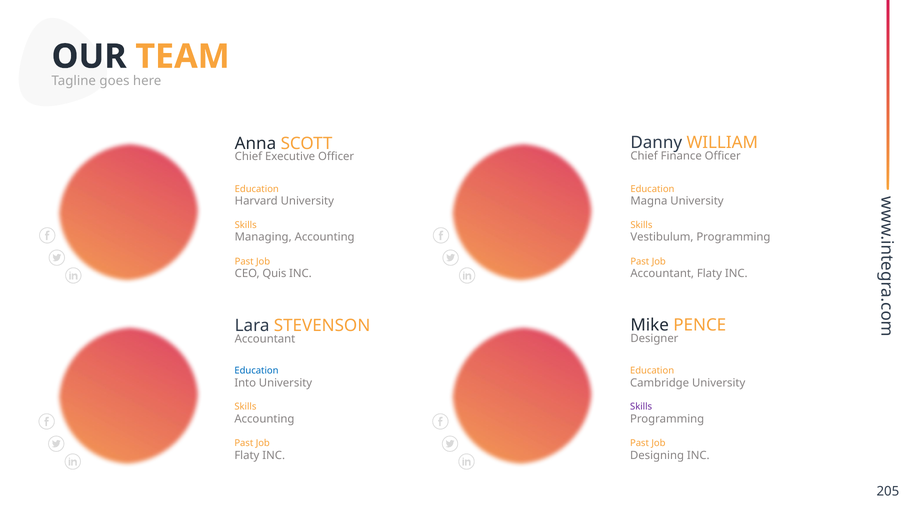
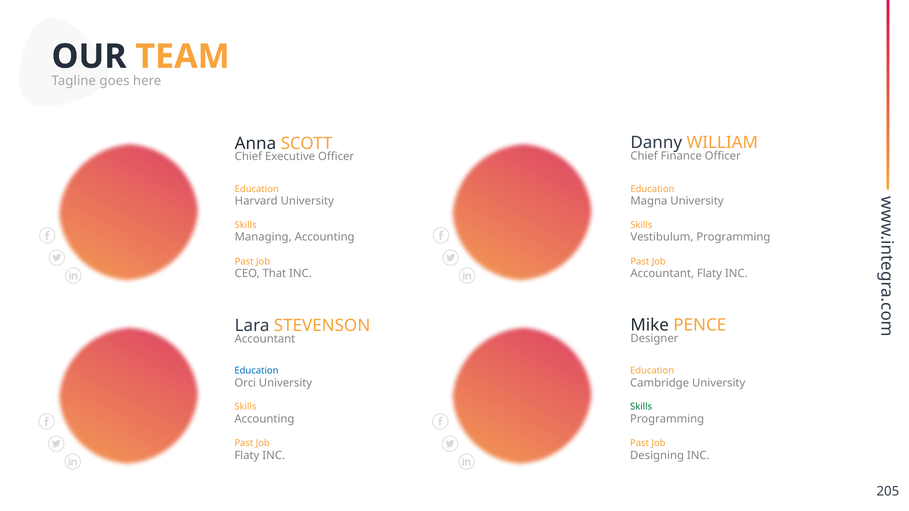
Quis: Quis -> That
Into: Into -> Orci
Skills at (641, 407) colour: purple -> green
